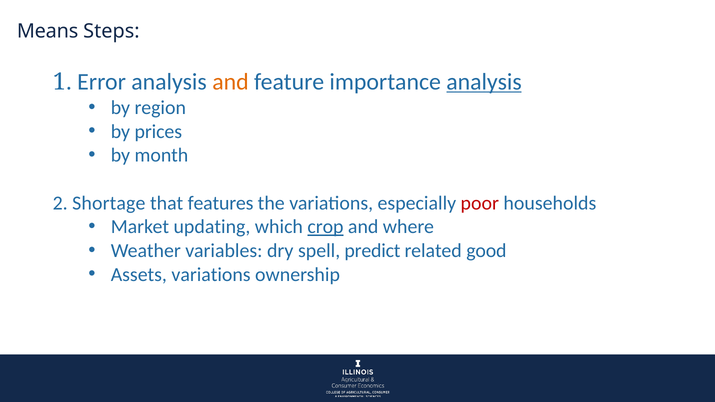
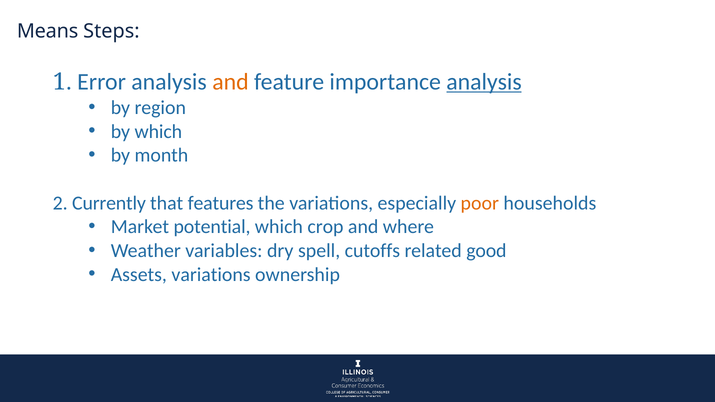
by prices: prices -> which
Shortage: Shortage -> Currently
poor colour: red -> orange
updating: updating -> potential
crop underline: present -> none
predict: predict -> cutoffs
